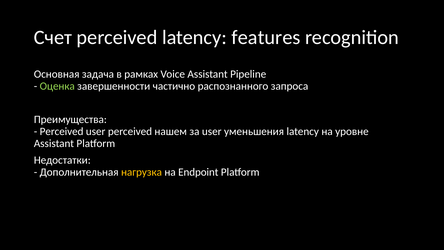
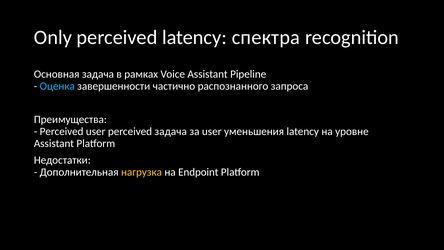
Счет: Счет -> Only
features: features -> спектра
Оценка colour: light green -> light blue
perceived нашем: нашем -> задача
